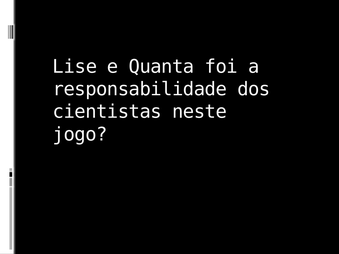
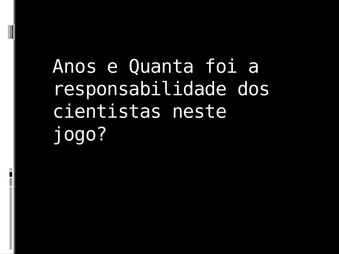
Lise: Lise -> Anos
